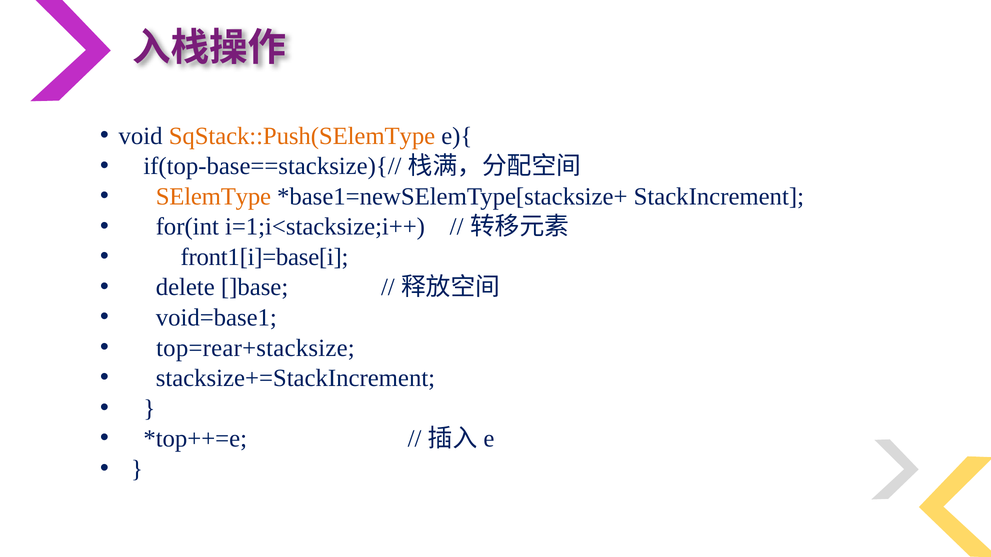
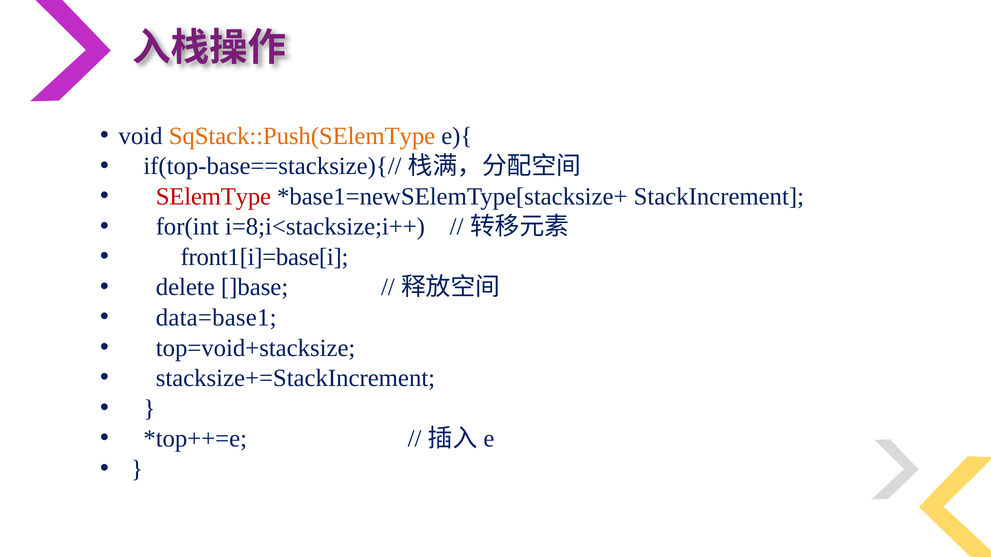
SElemType colour: orange -> red
i=1;i<stacksize;i++: i=1;i<stacksize;i++ -> i=8;i<stacksize;i++
void=base1: void=base1 -> data=base1
top=rear+stacksize: top=rear+stacksize -> top=void+stacksize
